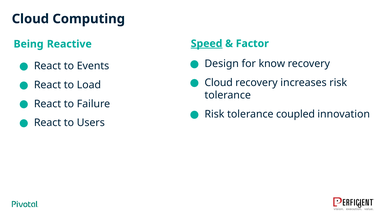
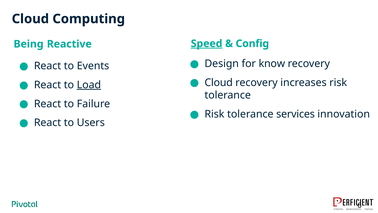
Factor: Factor -> Config
Load underline: none -> present
coupled: coupled -> services
